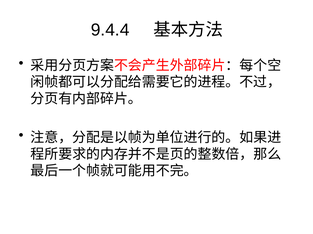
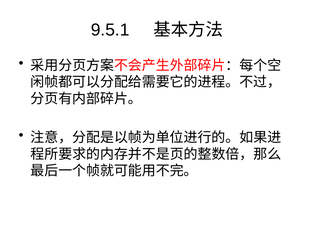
9.4.4: 9.4.4 -> 9.5.1
